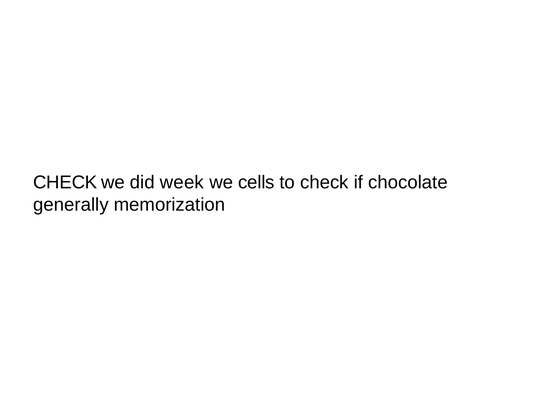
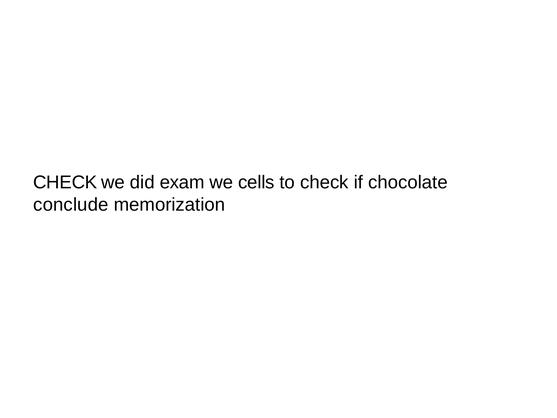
week: week -> exam
generally: generally -> conclude
